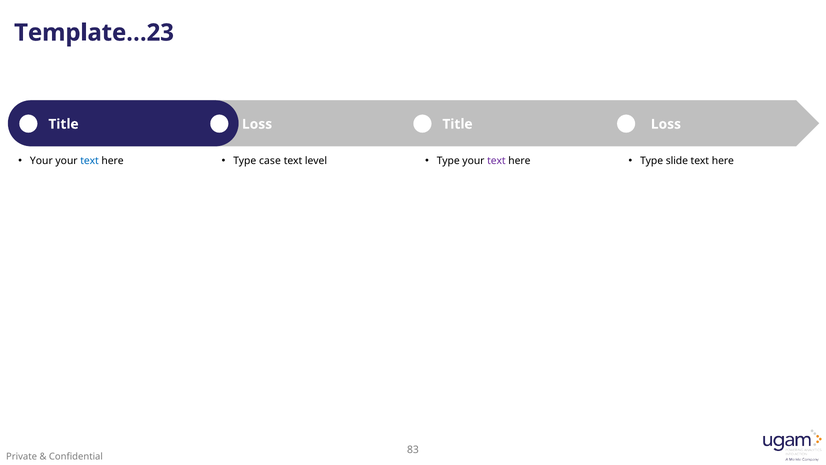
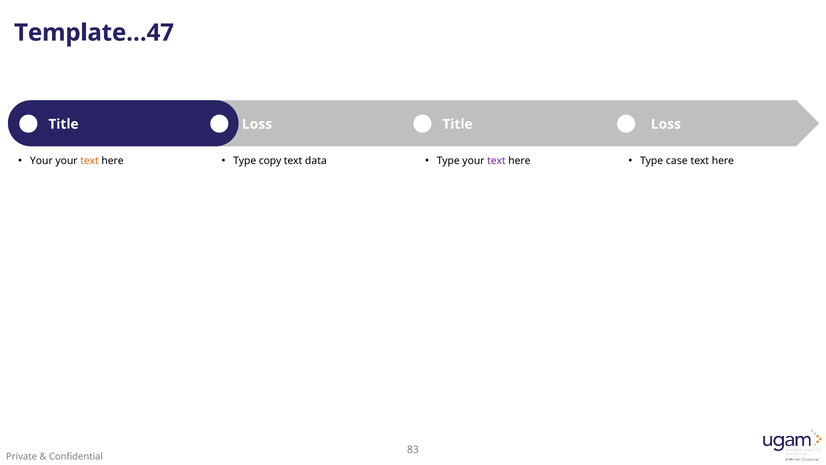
Template…23: Template…23 -> Template…47
text at (90, 161) colour: blue -> orange
case: case -> copy
level: level -> data
slide: slide -> case
